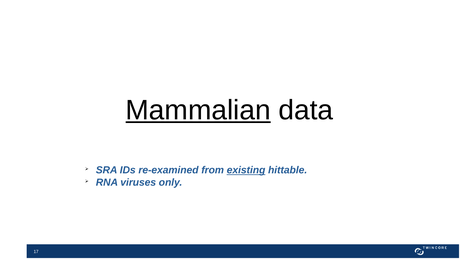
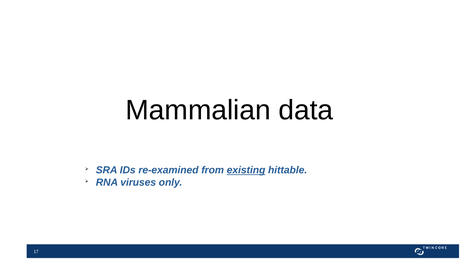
Mammalian underline: present -> none
